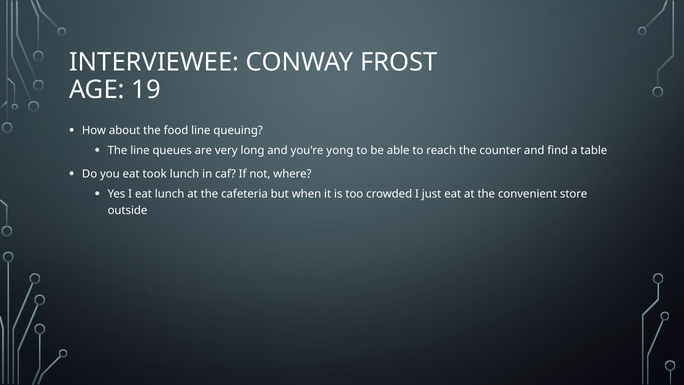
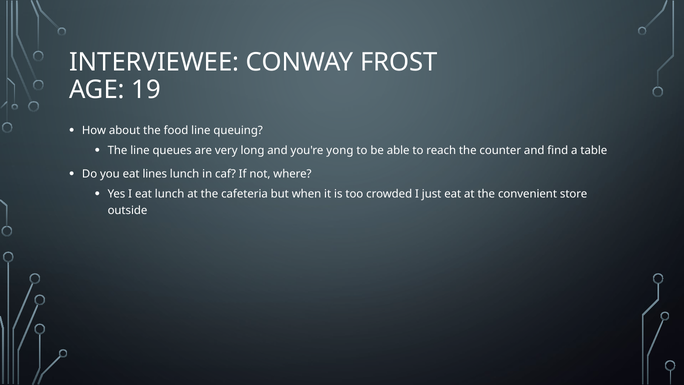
took: took -> lines
